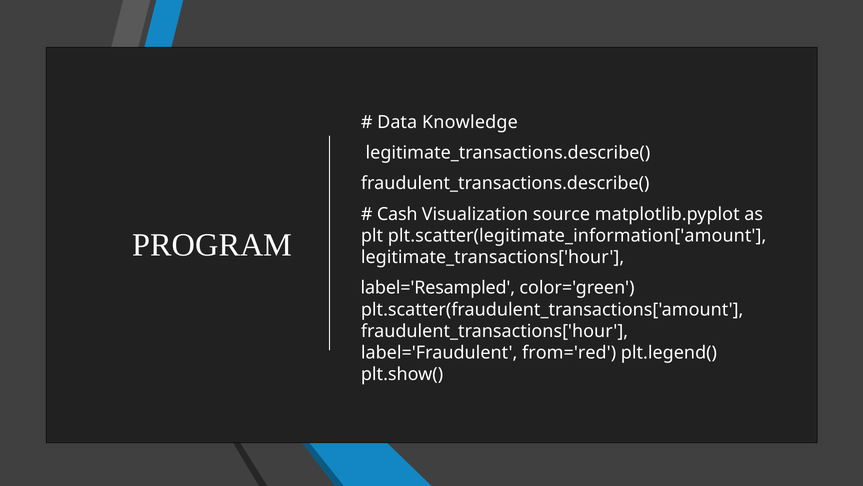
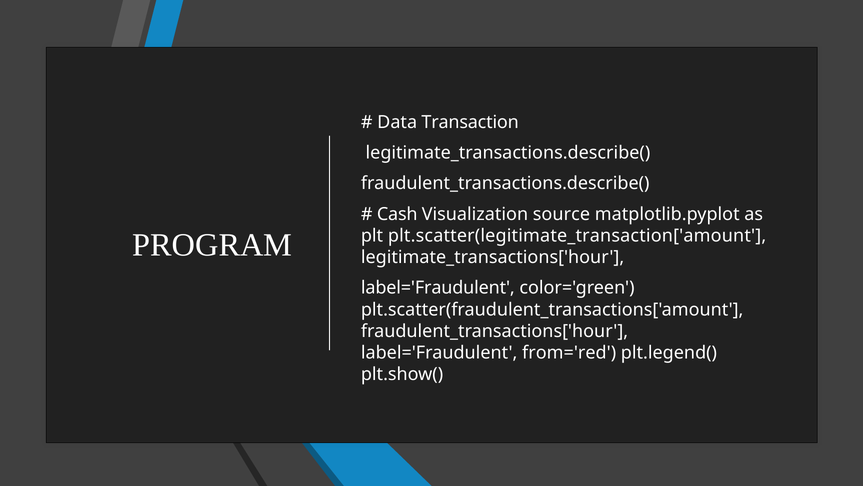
Knowledge: Knowledge -> Transaction
plt.scatter(legitimate_information['amount: plt.scatter(legitimate_information['amount -> plt.scatter(legitimate_transaction['amount
label='Resampled at (438, 288): label='Resampled -> label='Fraudulent
